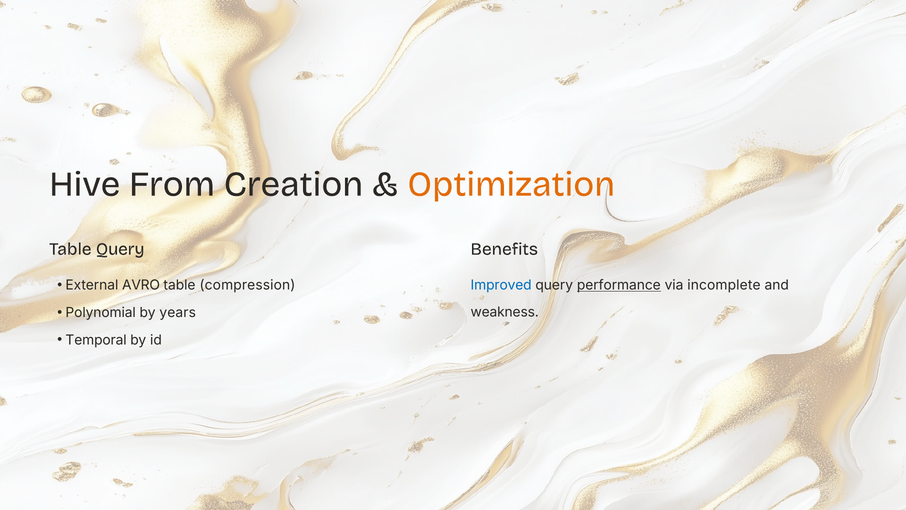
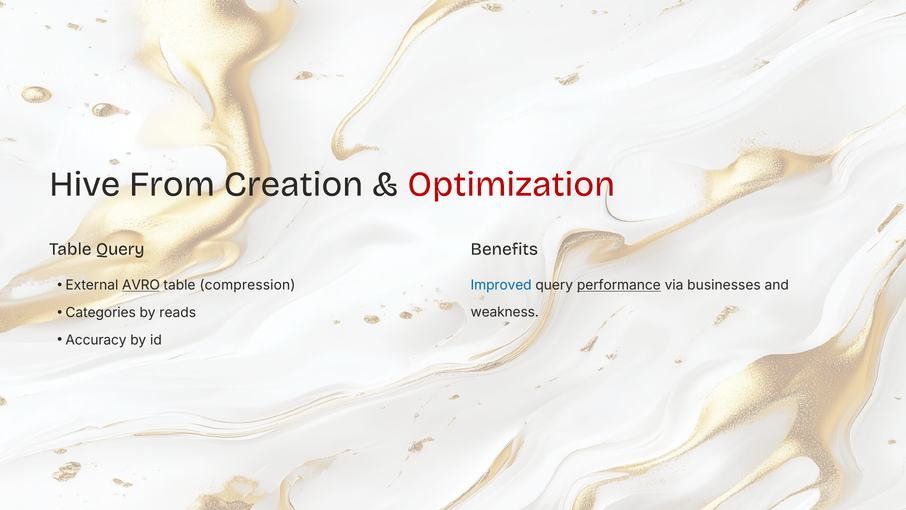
Optimization colour: orange -> red
AVRO underline: none -> present
incomplete: incomplete -> businesses
Polynomial: Polynomial -> Categories
years: years -> reads
Temporal: Temporal -> Accuracy
